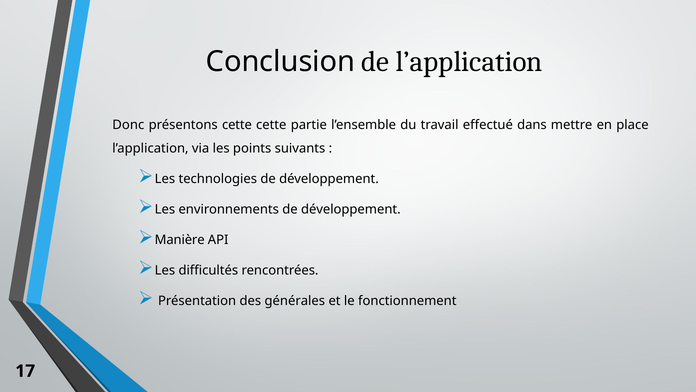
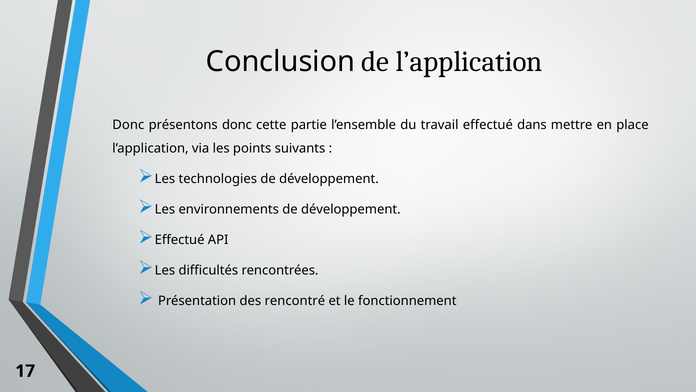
présentons cette: cette -> donc
Manière at (180, 240): Manière -> Effectué
générales: générales -> rencontré
